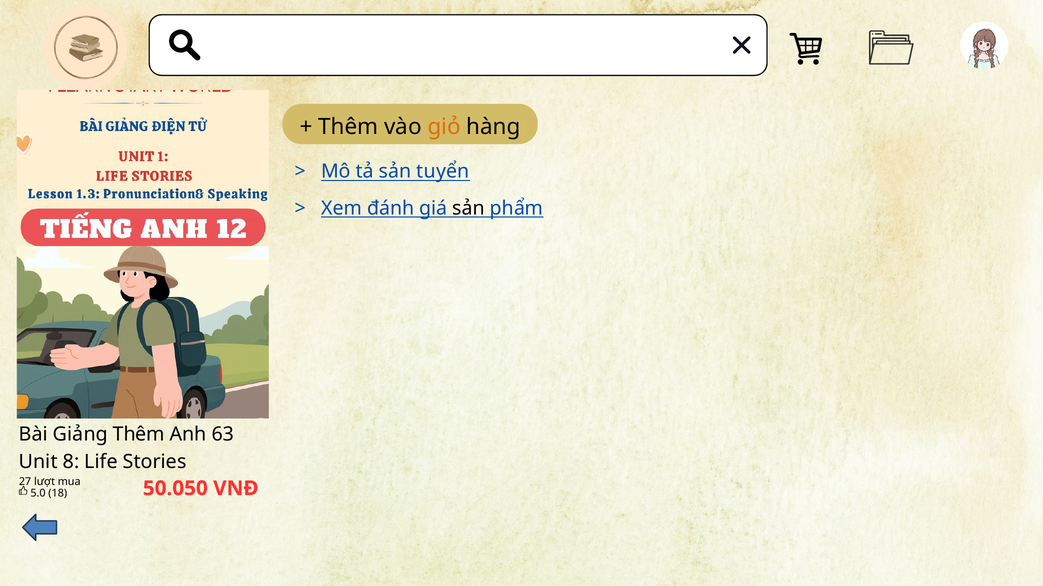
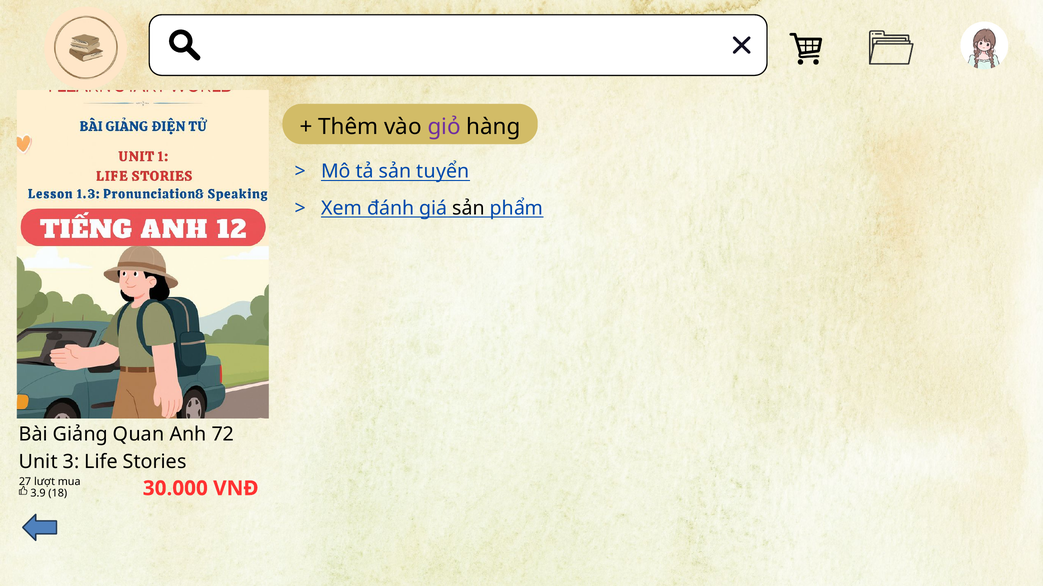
giỏ colour: orange -> purple
Giảng Thêm: Thêm -> Quan
63: 63 -> 72
8: 8 -> 3
50.050: 50.050 -> 30.000
5.0: 5.0 -> 3.9
